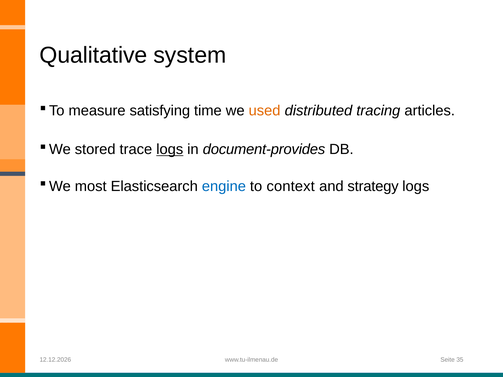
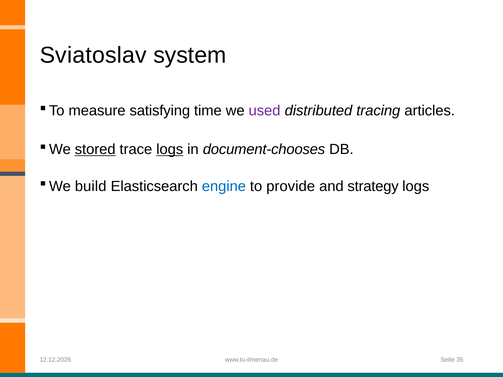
Qualitative: Qualitative -> Sviatoslav
used colour: orange -> purple
stored underline: none -> present
document-provides: document-provides -> document-chooses
most: most -> build
context: context -> provide
